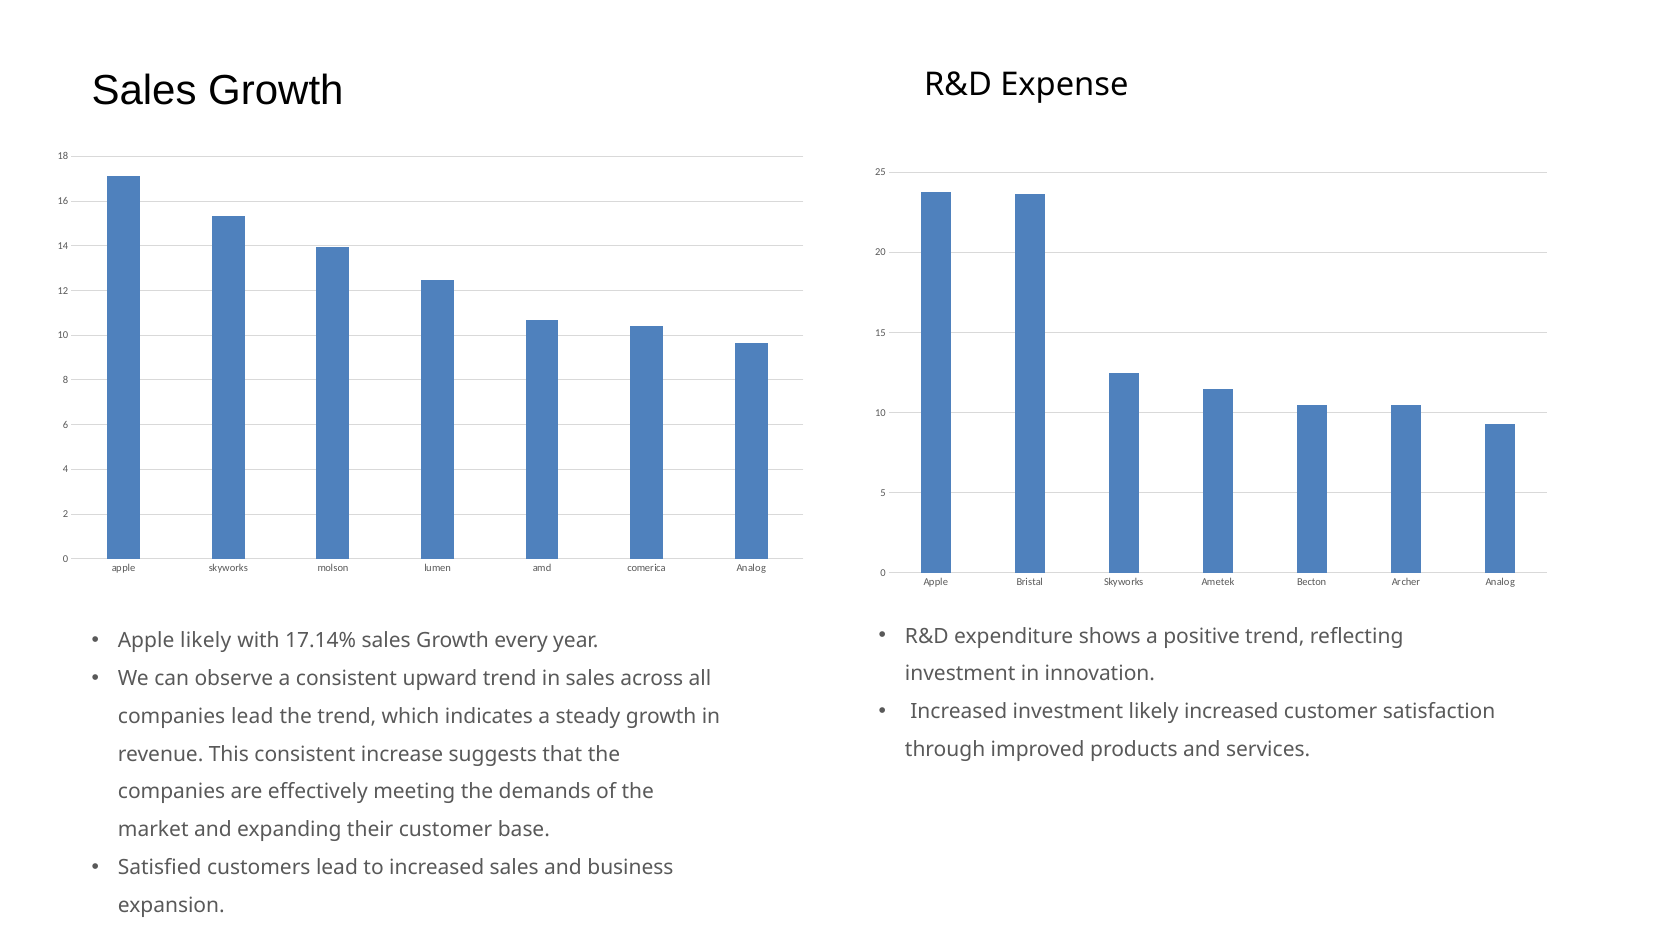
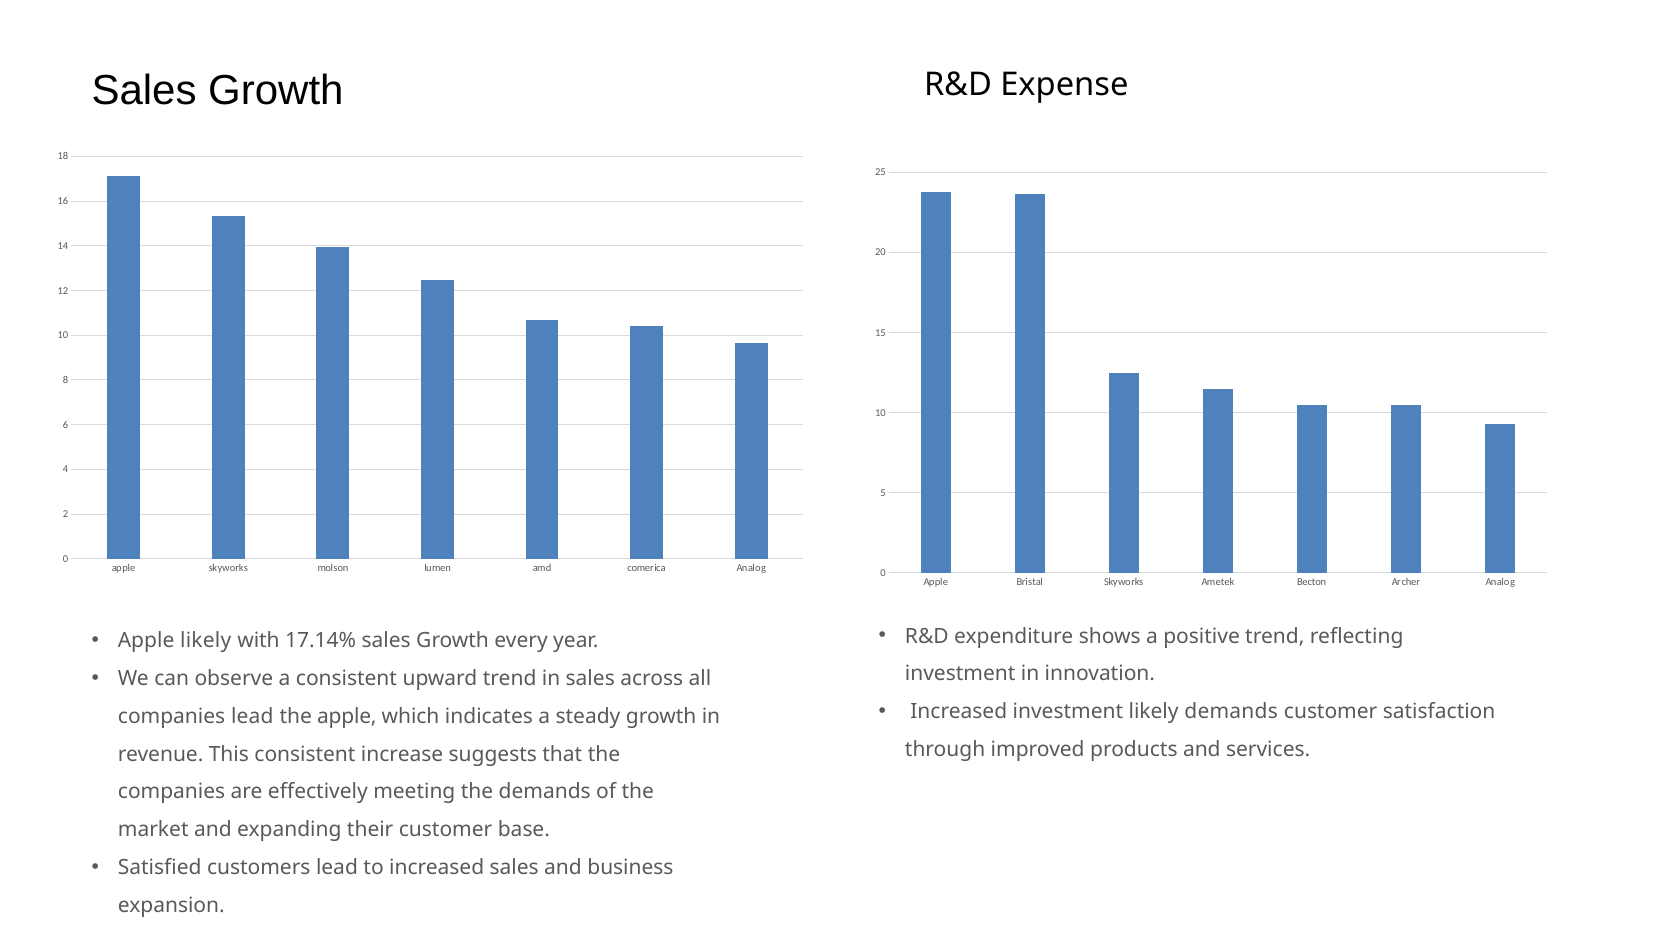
likely increased: increased -> demands
the trend: trend -> apple
